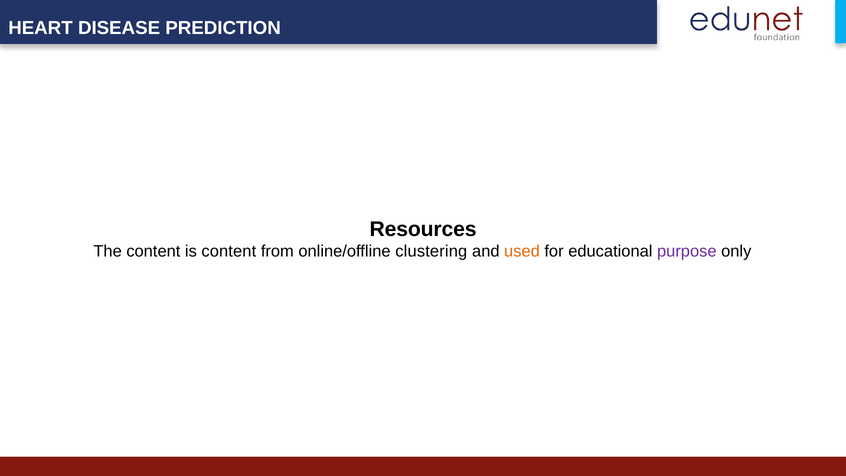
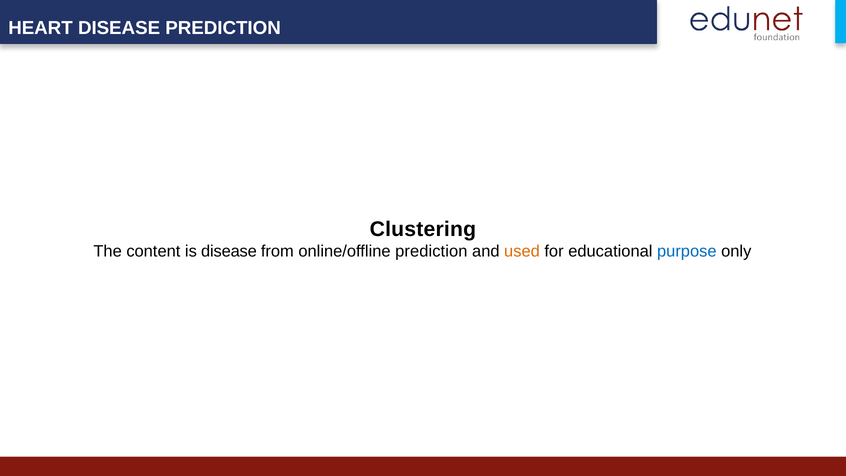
Resources: Resources -> Clustering
is content: content -> disease
online/offline clustering: clustering -> prediction
purpose colour: purple -> blue
